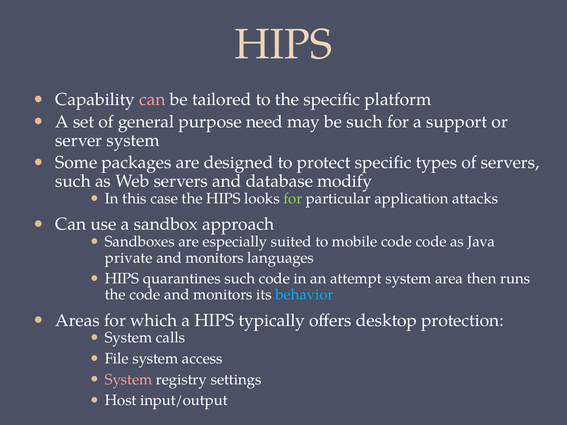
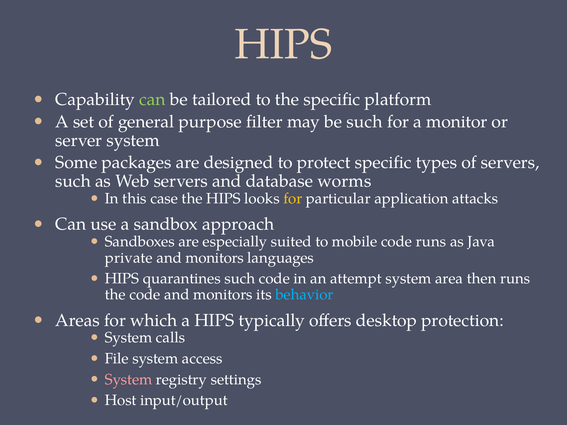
can at (152, 100) colour: pink -> light green
need: need -> filter
support: support -> monitor
modify: modify -> worms
for at (293, 199) colour: light green -> yellow
code code: code -> runs
